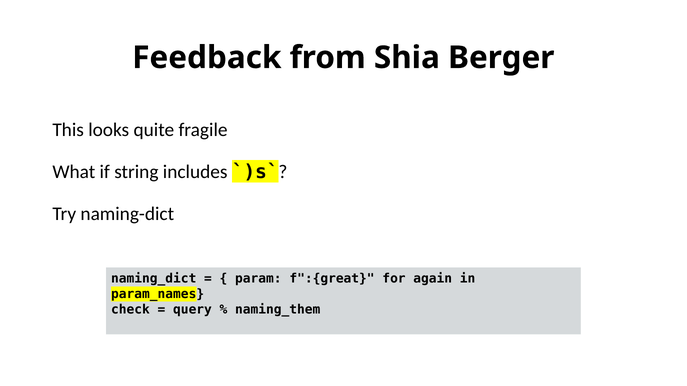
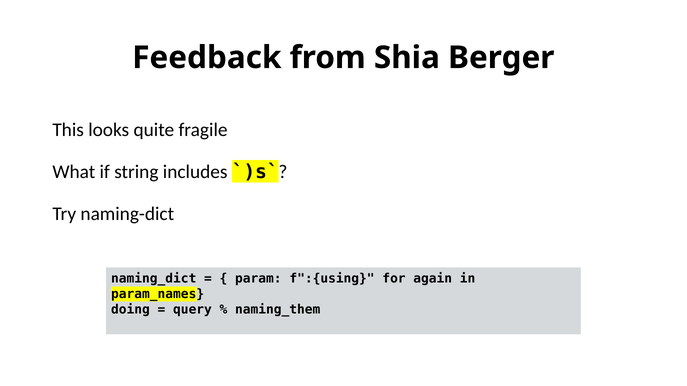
f":{great: f":{great -> f":{using
check: check -> doing
